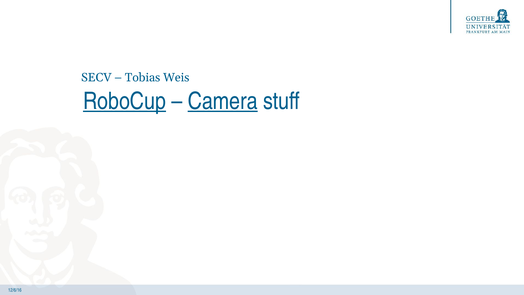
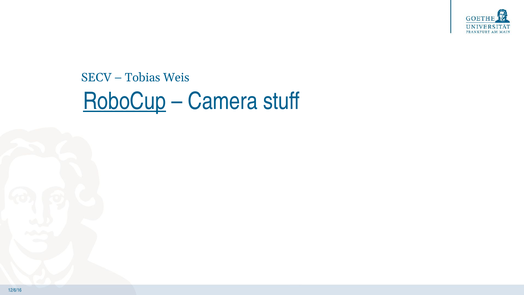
Camera underline: present -> none
